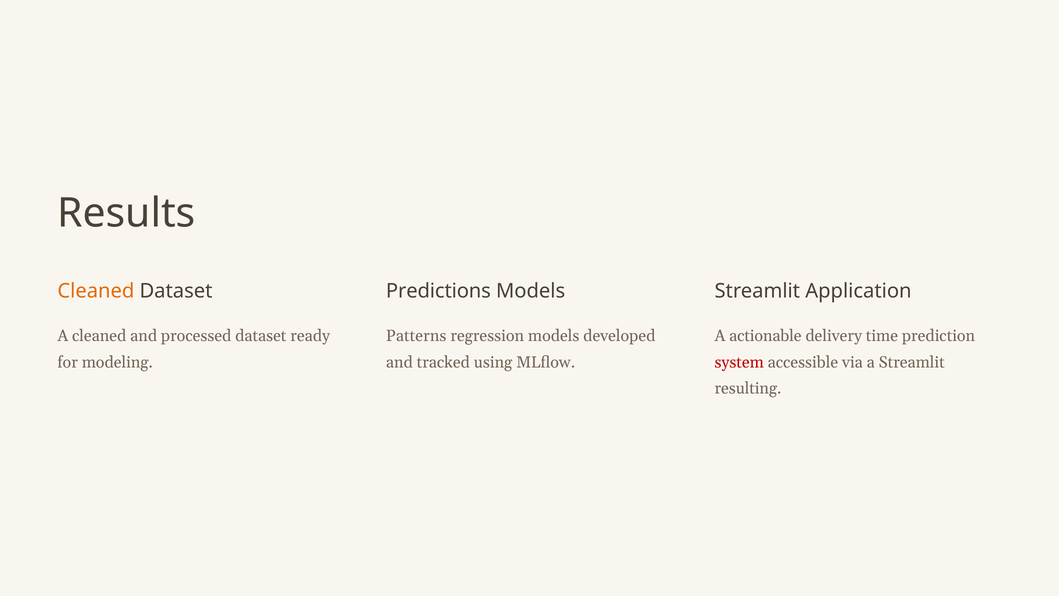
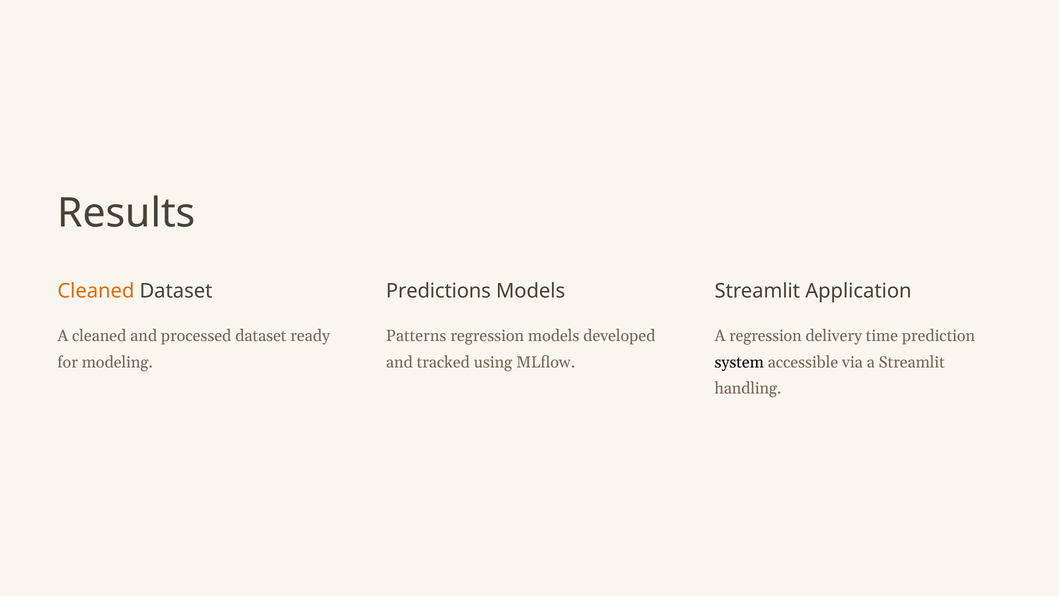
A actionable: actionable -> regression
system colour: red -> black
resulting: resulting -> handling
